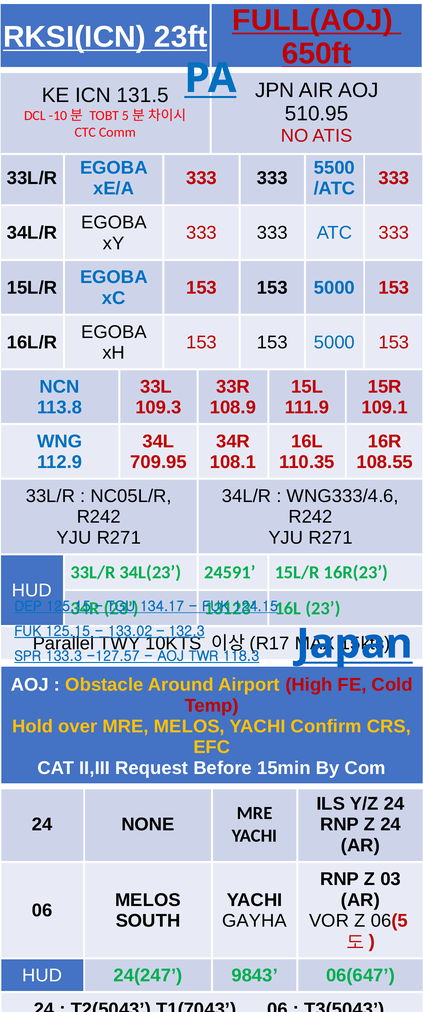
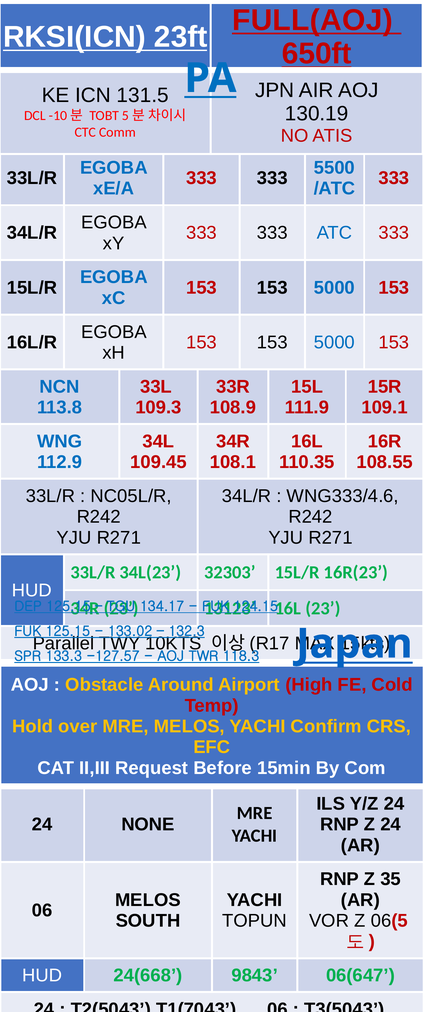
510.95: 510.95 -> 130.19
709.95: 709.95 -> 109.45
24591: 24591 -> 32303
03: 03 -> 35
GAYHA: GAYHA -> TOPUN
24(247: 24(247 -> 24(668
